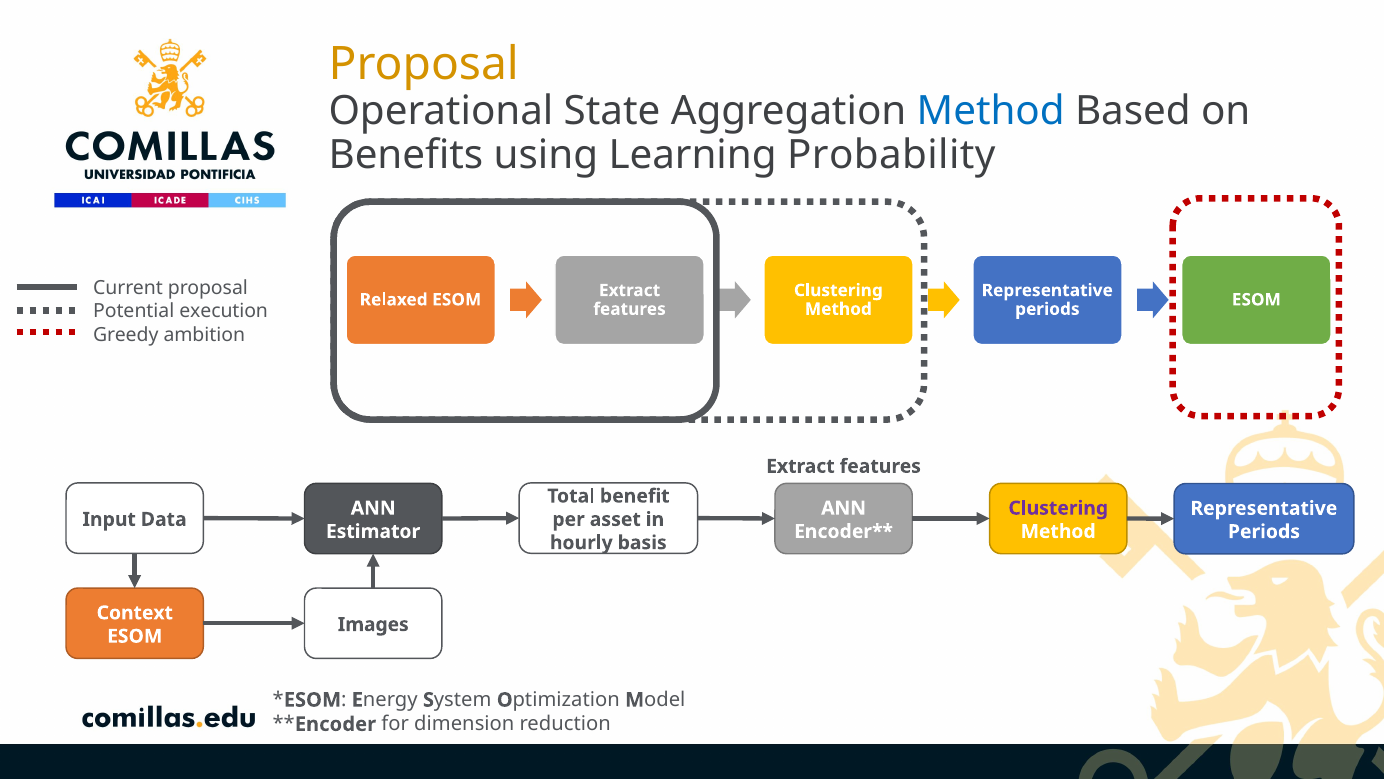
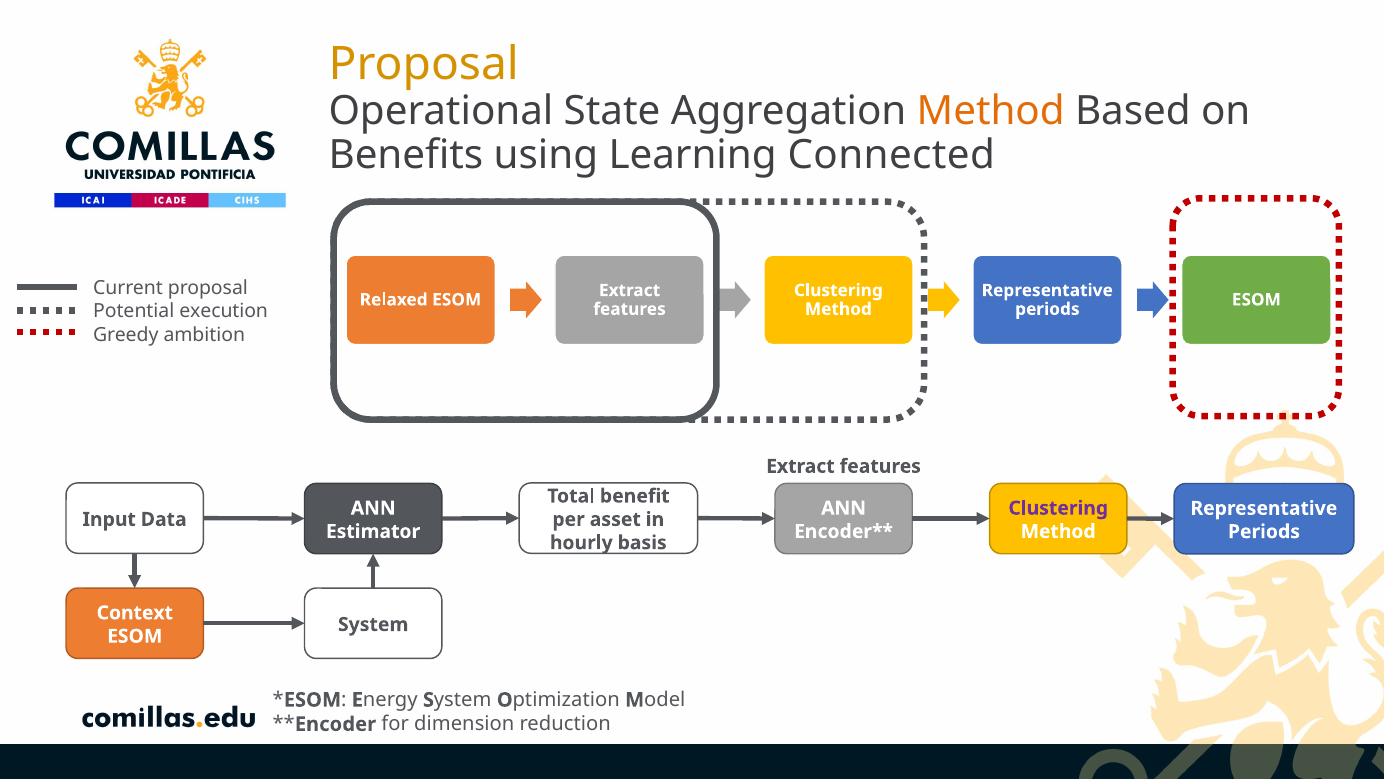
Method at (991, 111) colour: blue -> orange
Probability: Probability -> Connected
Images at (373, 624): Images -> System
